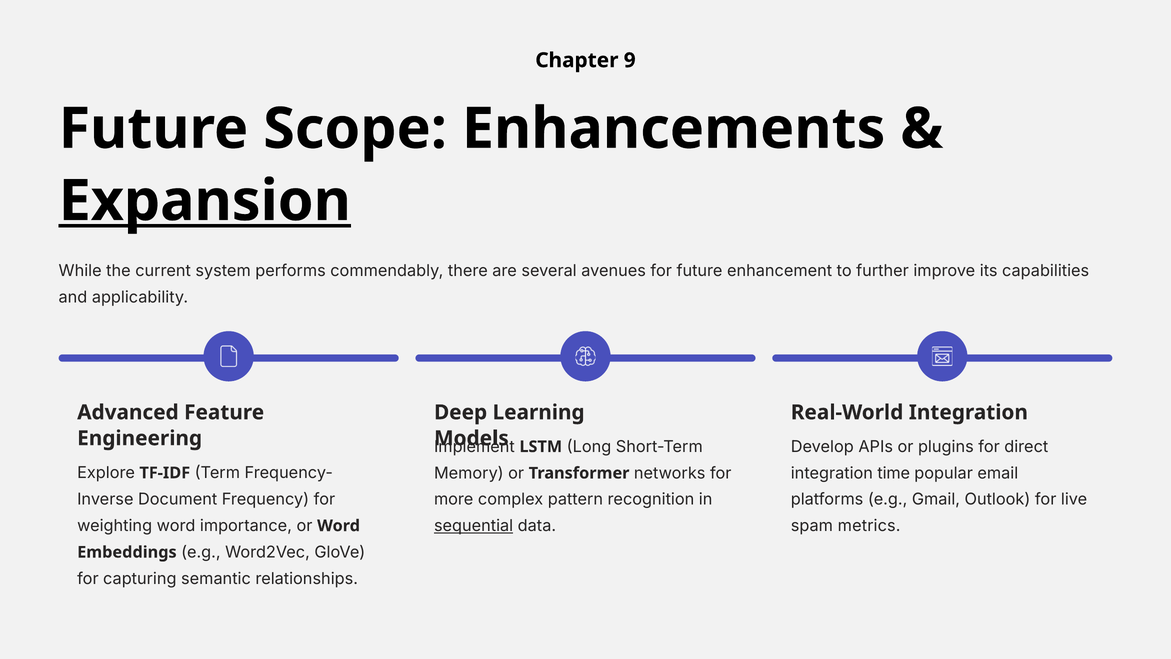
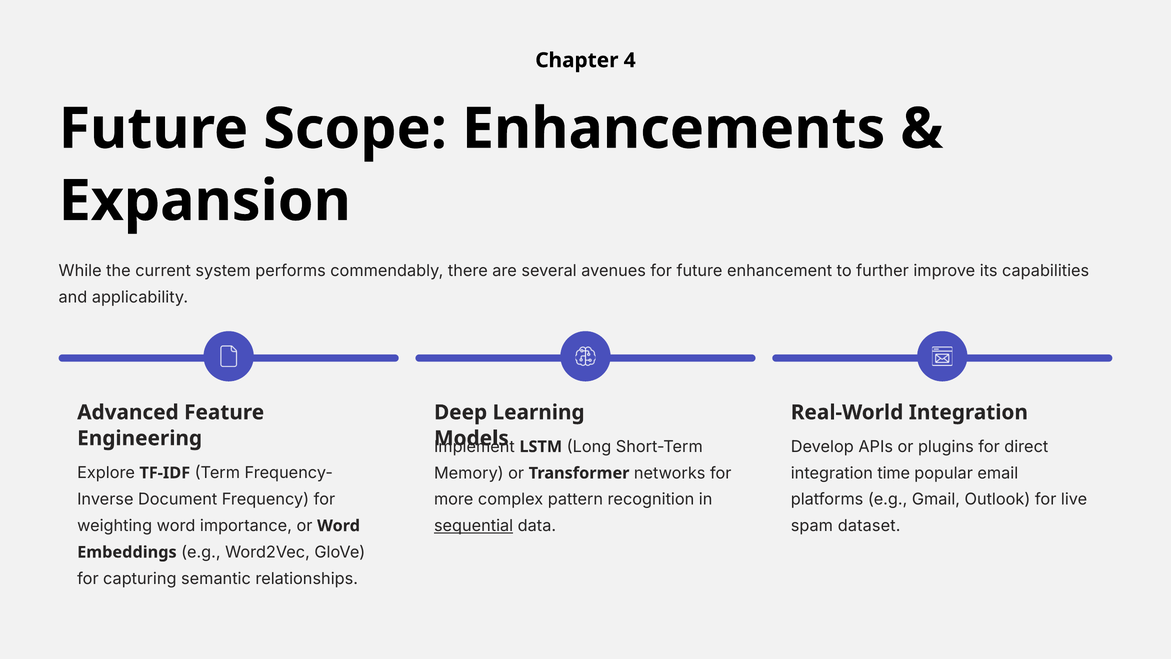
9: 9 -> 4
Expansion underline: present -> none
metrics: metrics -> dataset
